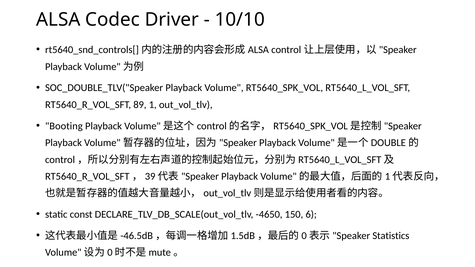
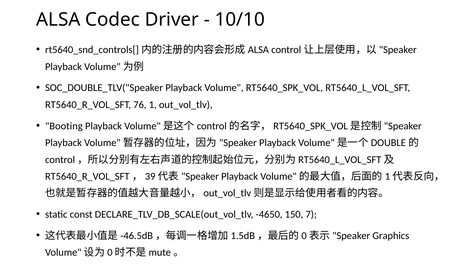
89: 89 -> 76
6: 6 -> 7
Statistics: Statistics -> Graphics
